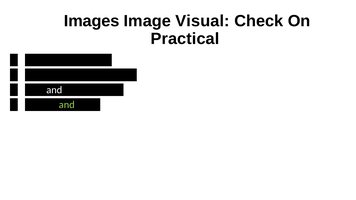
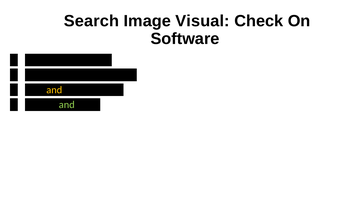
Images: Images -> Search
Practical: Practical -> Software
and at (54, 90) colour: white -> yellow
